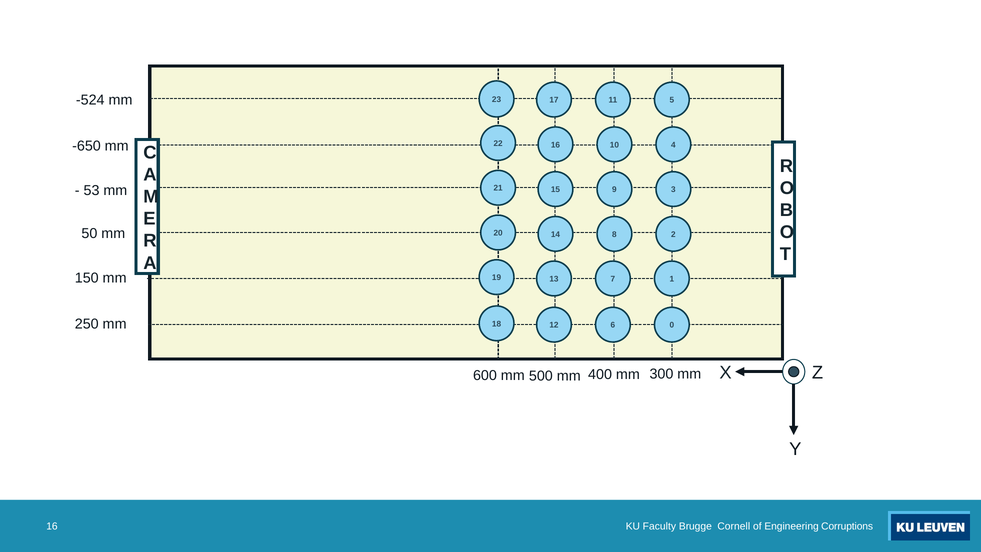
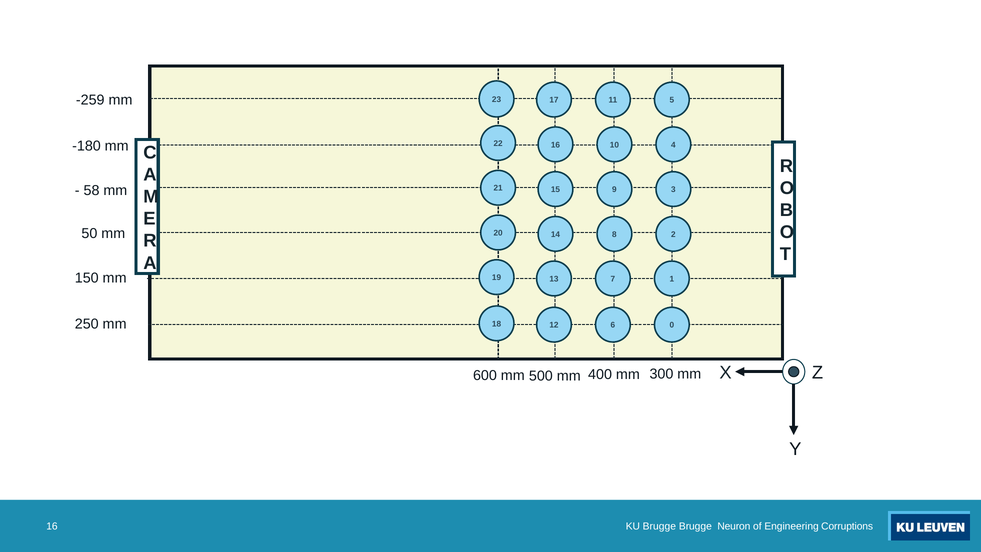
-524: -524 -> -259
-650: -650 -> -180
53: 53 -> 58
KU Faculty: Faculty -> Brugge
Cornell: Cornell -> Neuron
